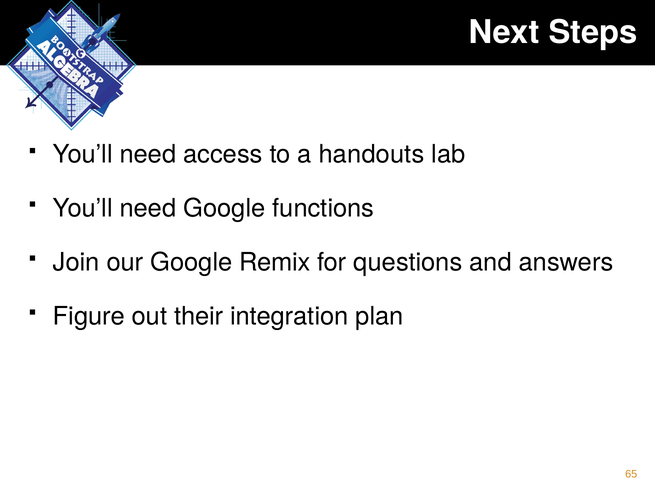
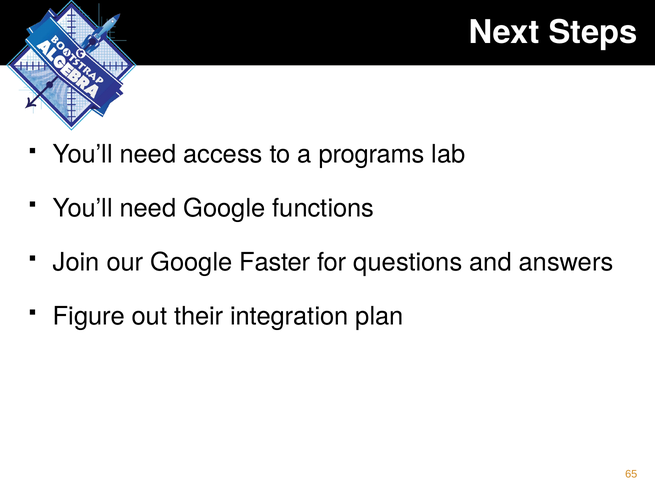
handouts: handouts -> programs
Remix: Remix -> Faster
